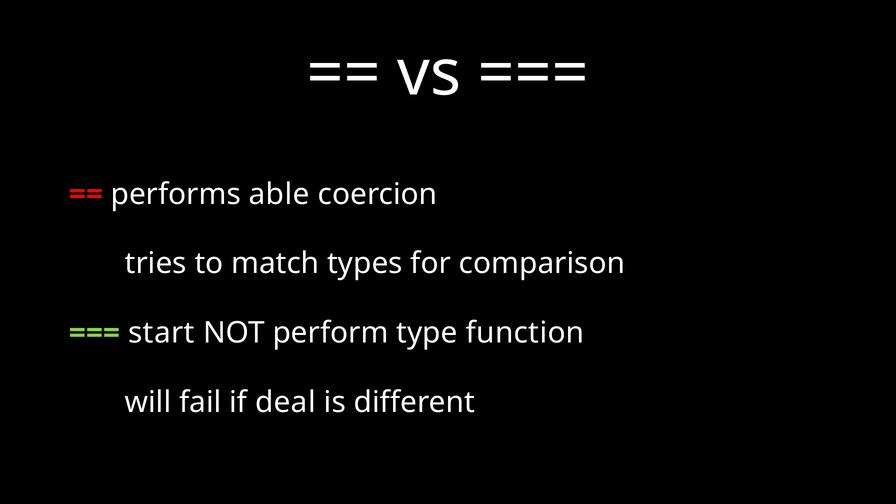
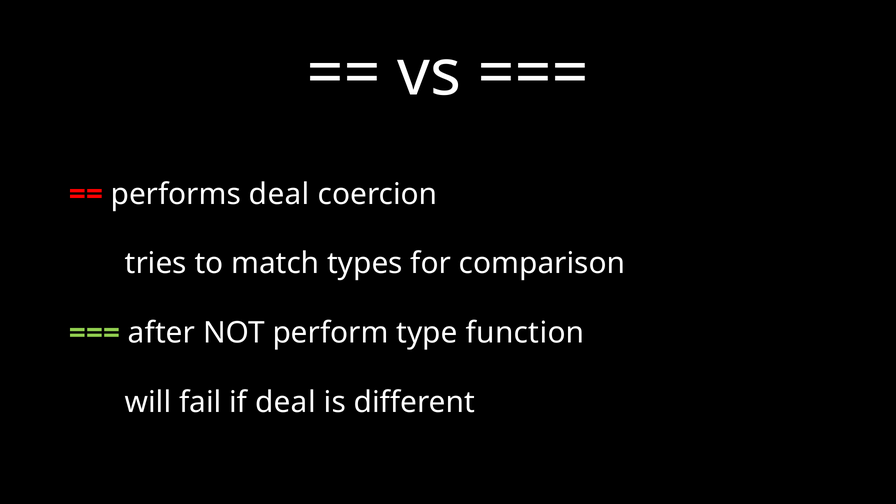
performs able: able -> deal
start: start -> after
